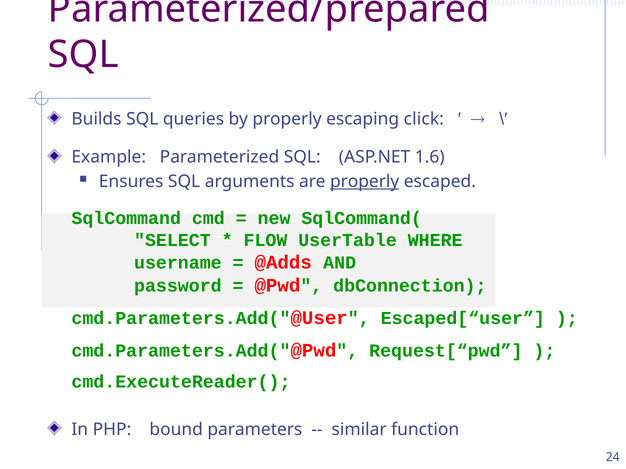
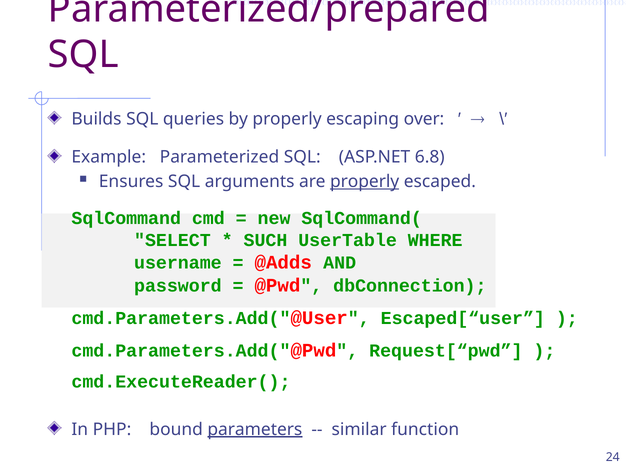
click: click -> over
1.6: 1.6 -> 6.8
FLOW: FLOW -> SUCH
parameters underline: none -> present
